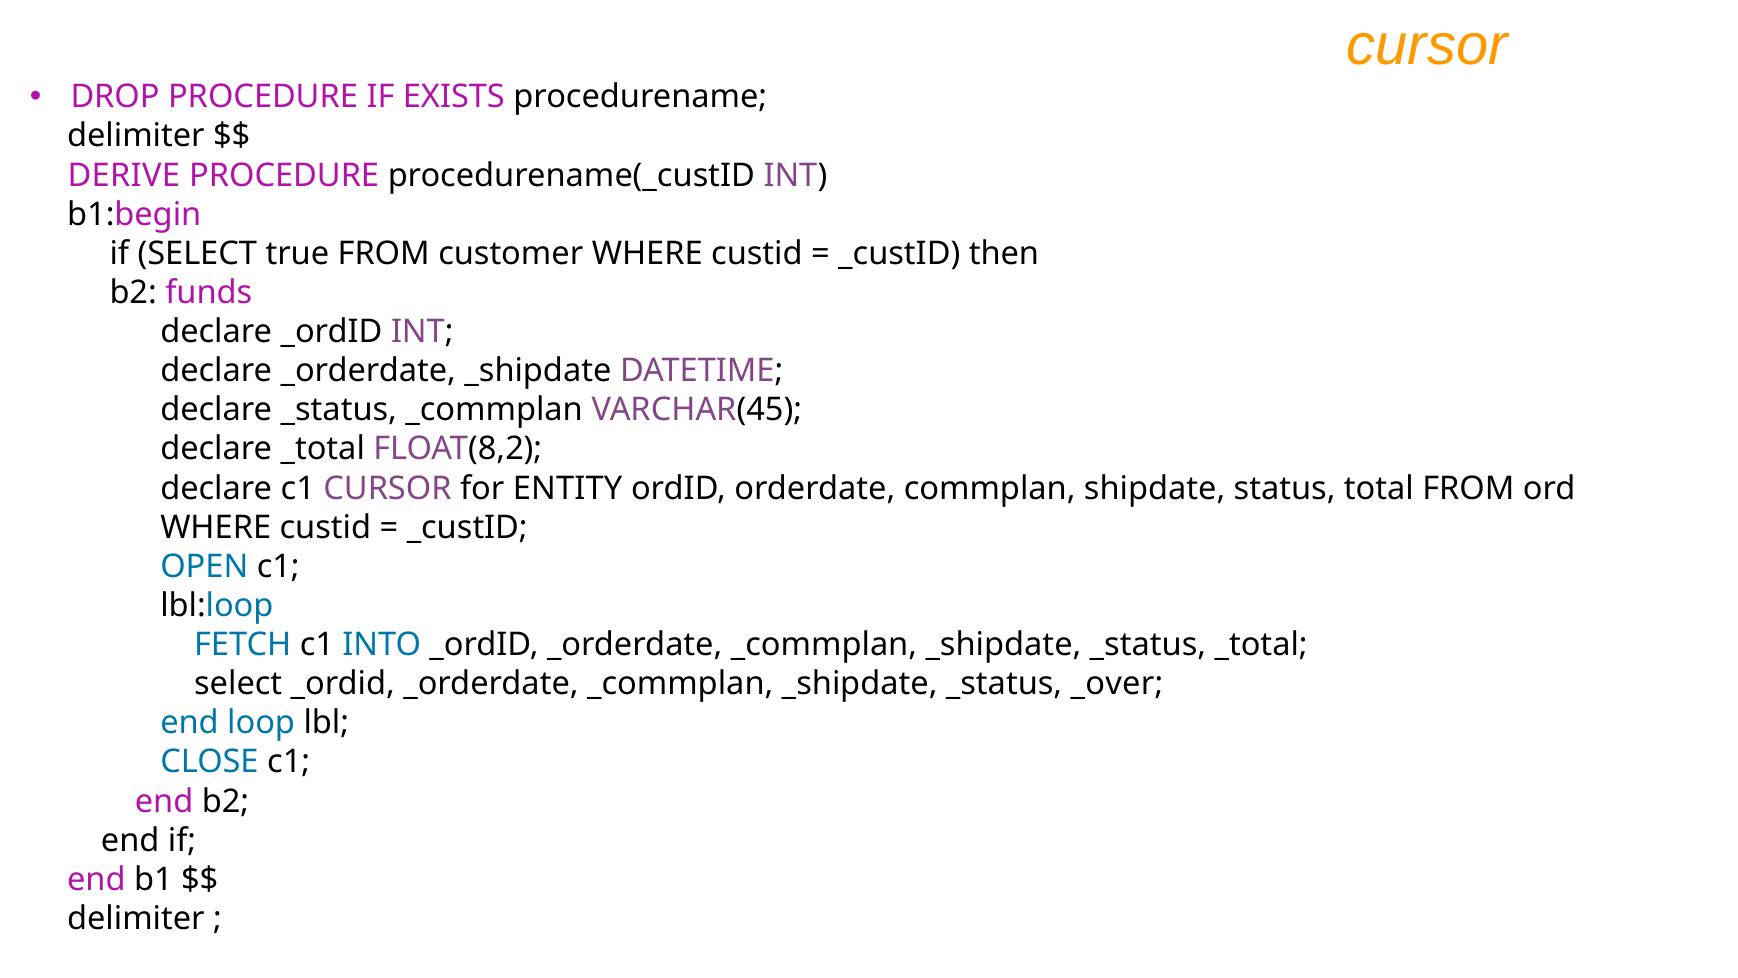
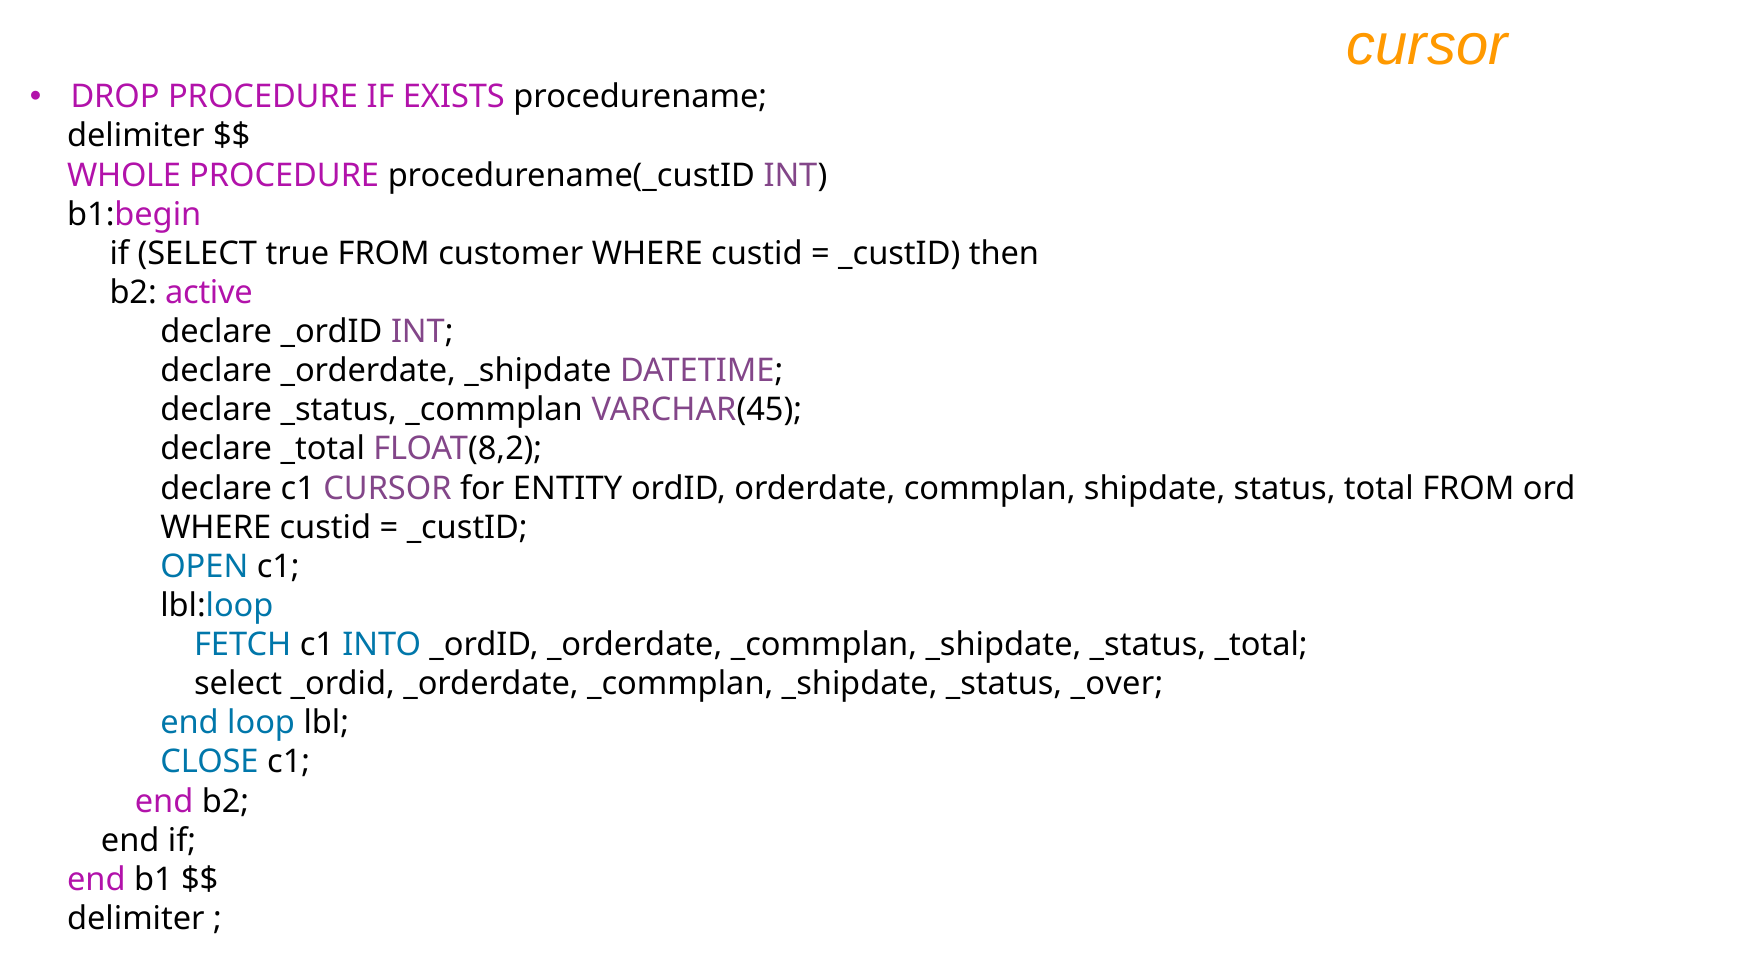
DERIVE: DERIVE -> WHOLE
funds: funds -> active
